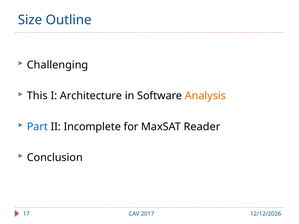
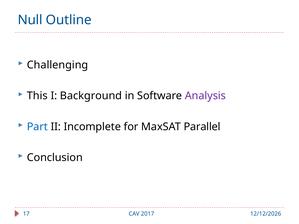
Size: Size -> Null
Architecture: Architecture -> Background
Analysis colour: orange -> purple
Reader: Reader -> Parallel
